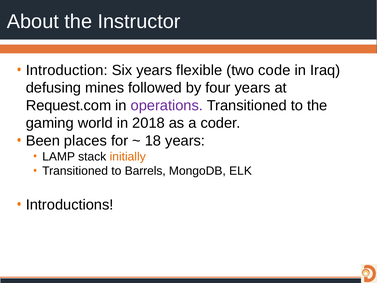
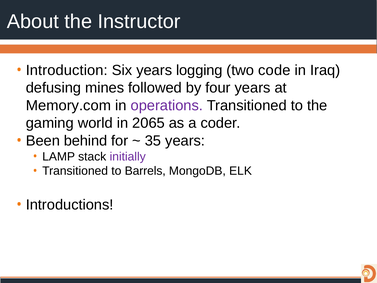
flexible: flexible -> logging
Request.com: Request.com -> Memory.com
2018: 2018 -> 2065
places: places -> behind
18: 18 -> 35
initially colour: orange -> purple
